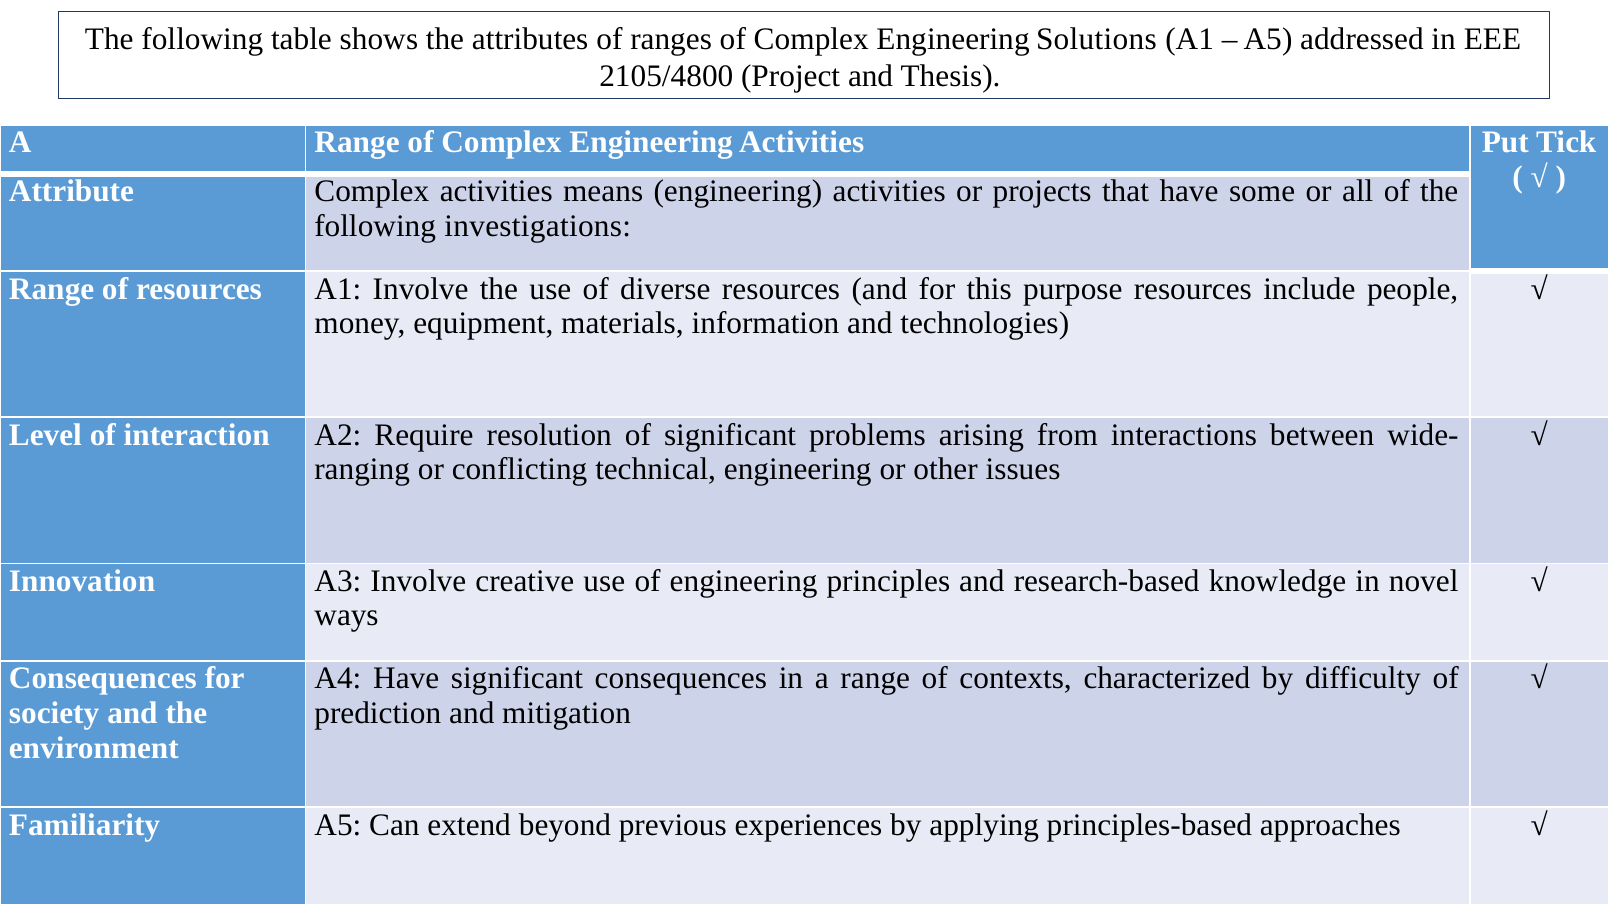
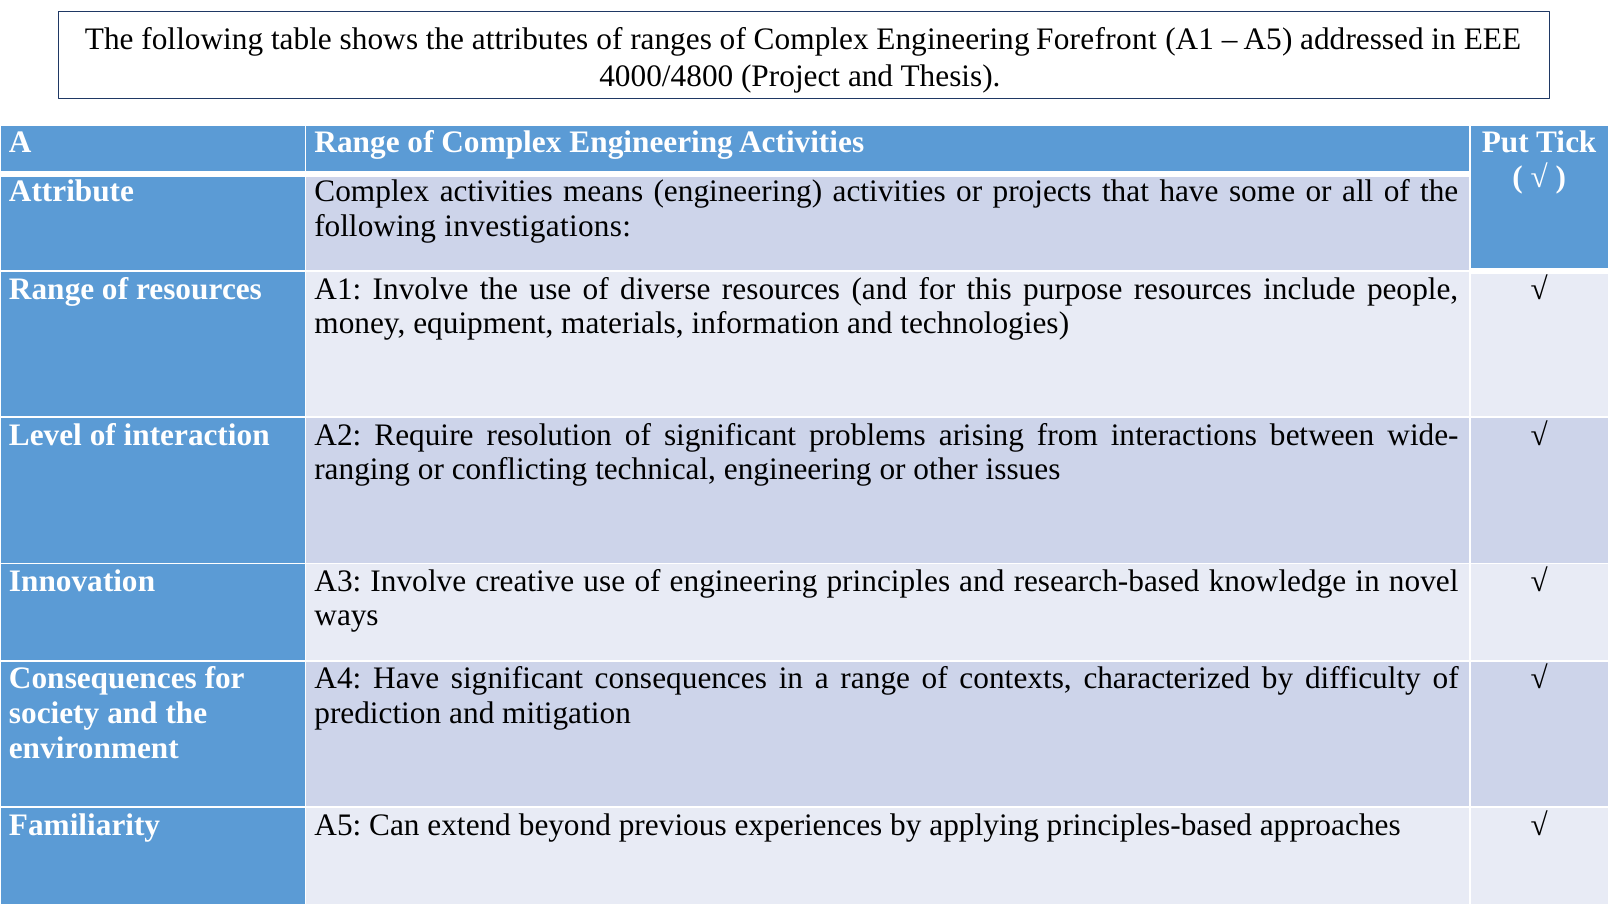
Solutions: Solutions -> Forefront
2105/4800: 2105/4800 -> 4000/4800
